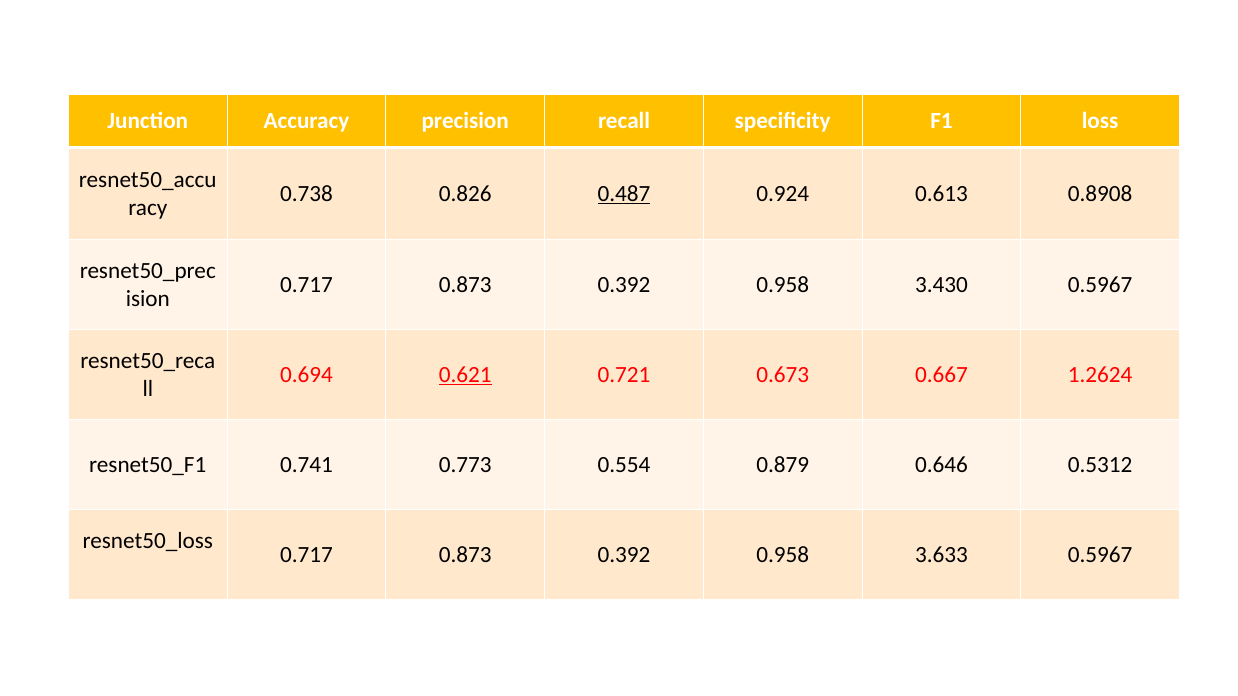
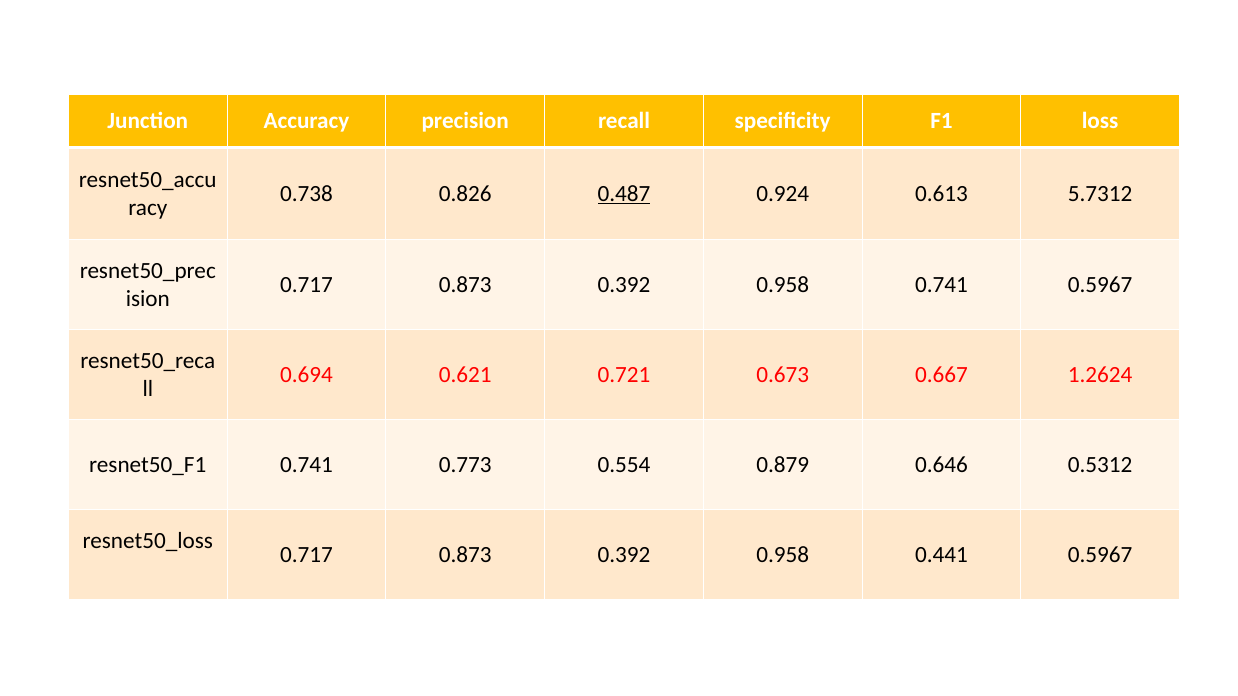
0.8908: 0.8908 -> 5.7312
0.958 3.430: 3.430 -> 0.741
0.621 underline: present -> none
3.633: 3.633 -> 0.441
